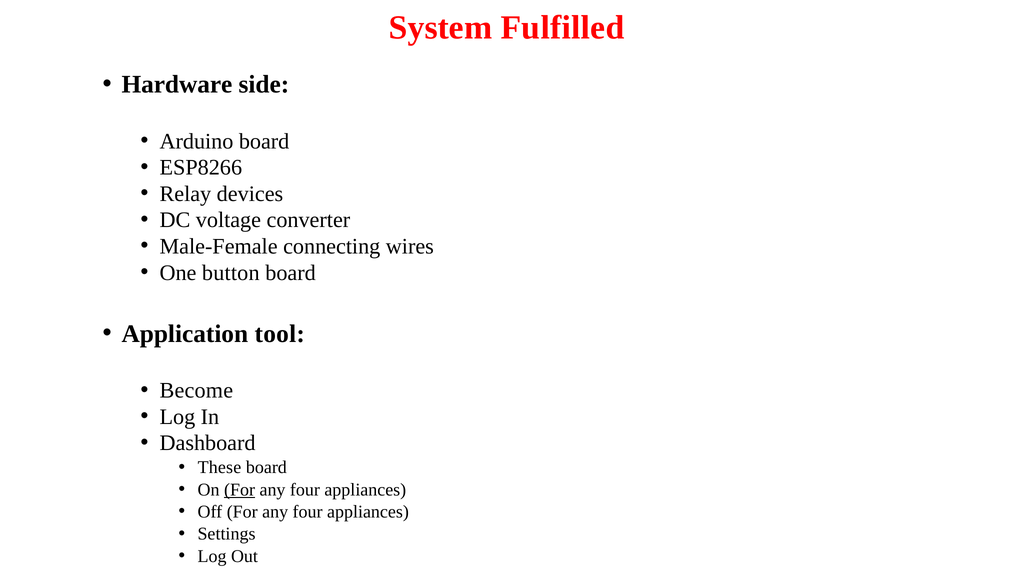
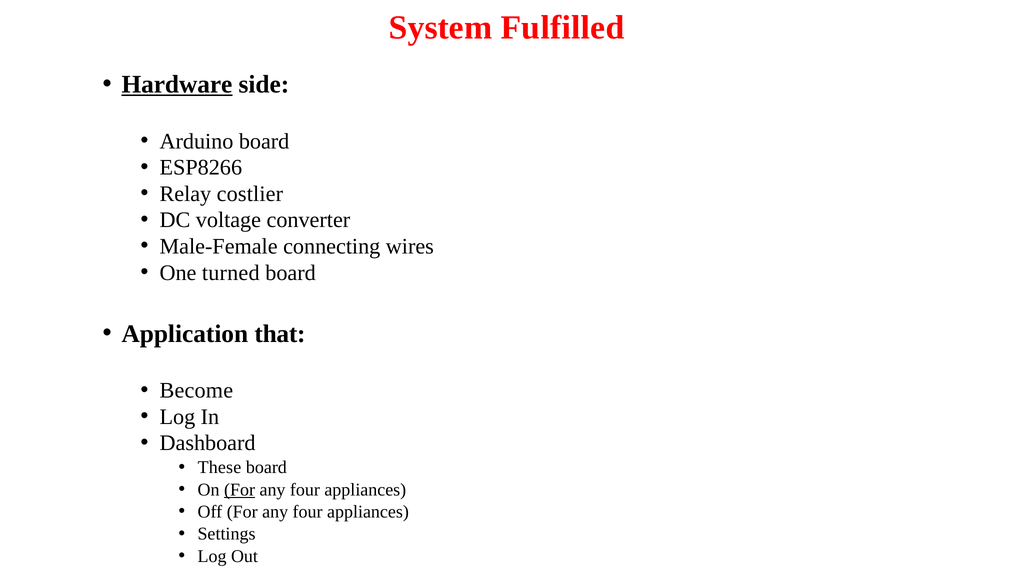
Hardware underline: none -> present
devices: devices -> costlier
button: button -> turned
tool: tool -> that
